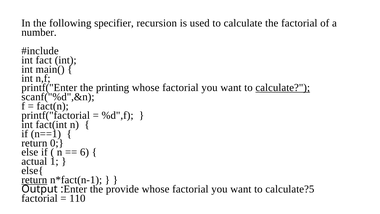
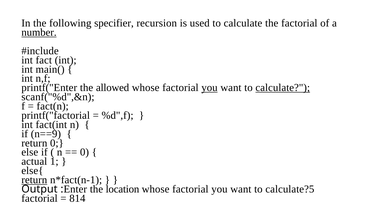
number underline: none -> present
printing: printing -> allowed
you at (209, 88) underline: none -> present
n==1: n==1 -> n==9
6 at (84, 152): 6 -> 0
provide: provide -> location
110: 110 -> 814
